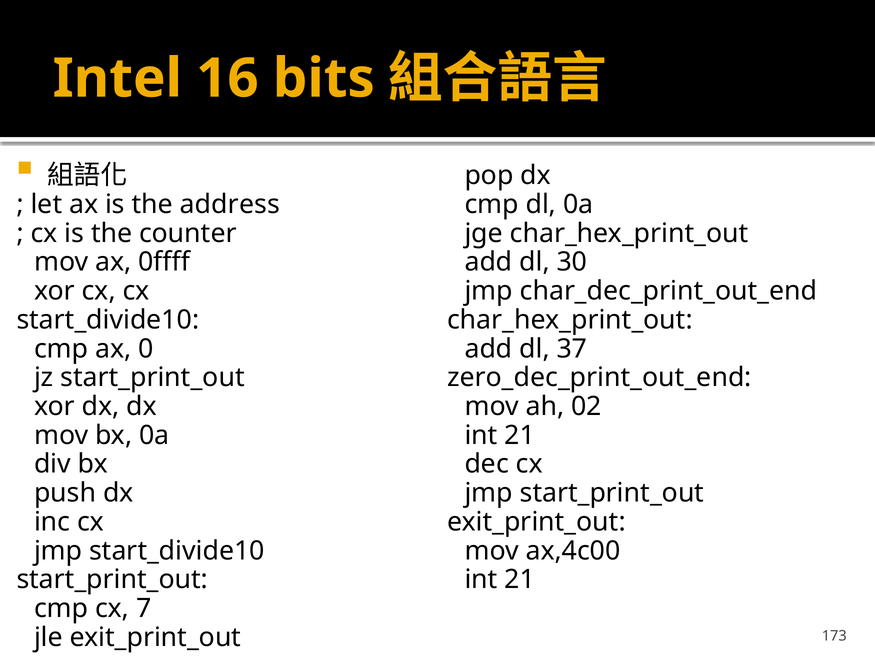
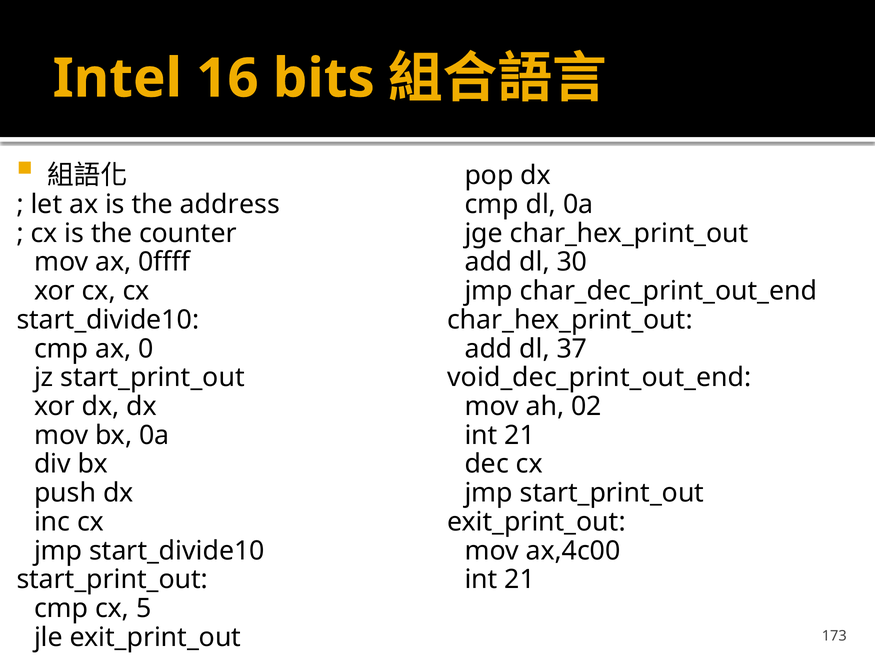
zero_dec_print_out_end: zero_dec_print_out_end -> void_dec_print_out_end
7: 7 -> 5
